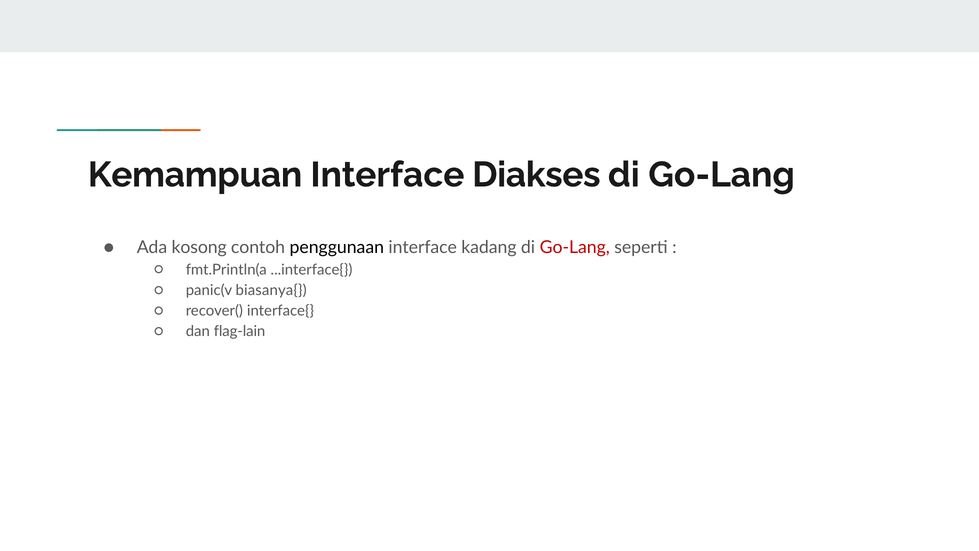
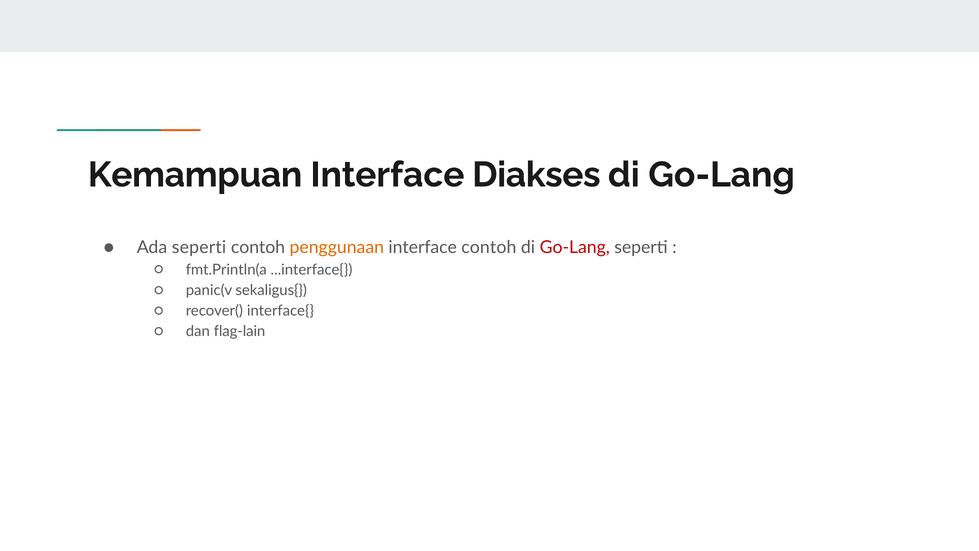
Ada kosong: kosong -> seperti
penggunaan colour: black -> orange
interface kadang: kadang -> contoh
biasanya{: biasanya{ -> sekaligus{
